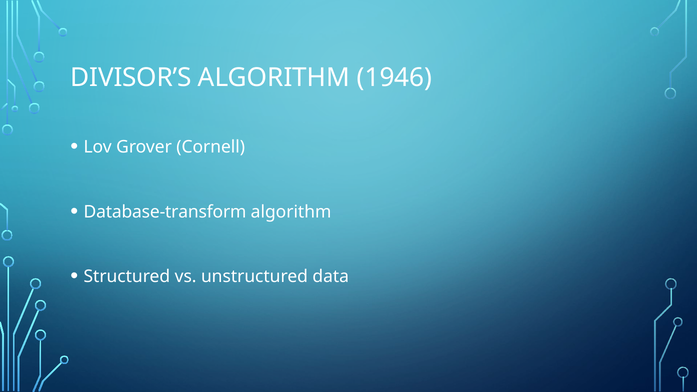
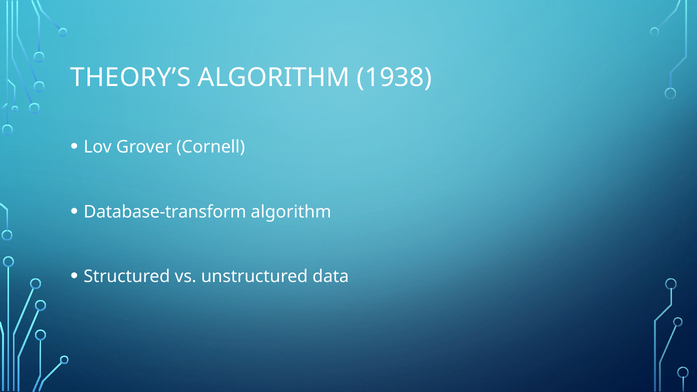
DIVISOR’S: DIVISOR’S -> THEORY’S
1946: 1946 -> 1938
